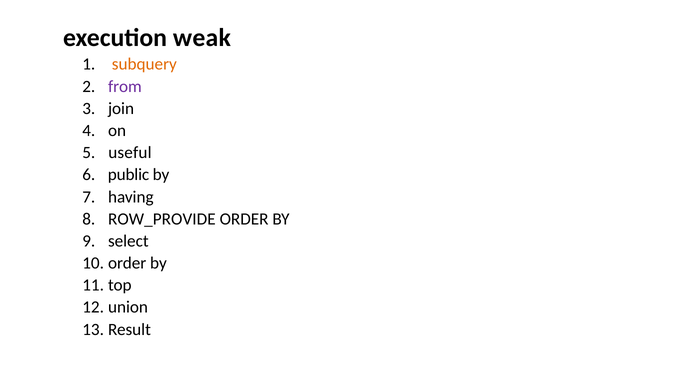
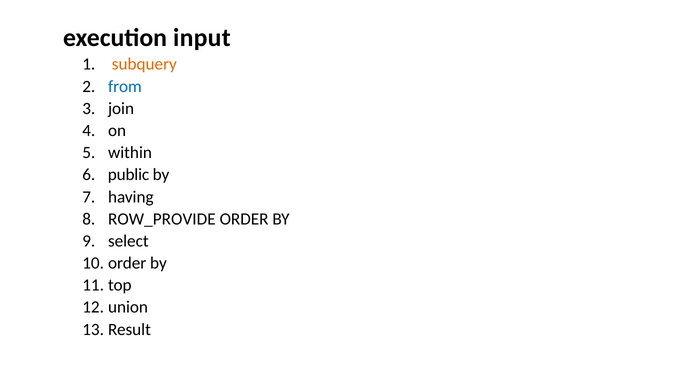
weak: weak -> input
from colour: purple -> blue
useful: useful -> within
